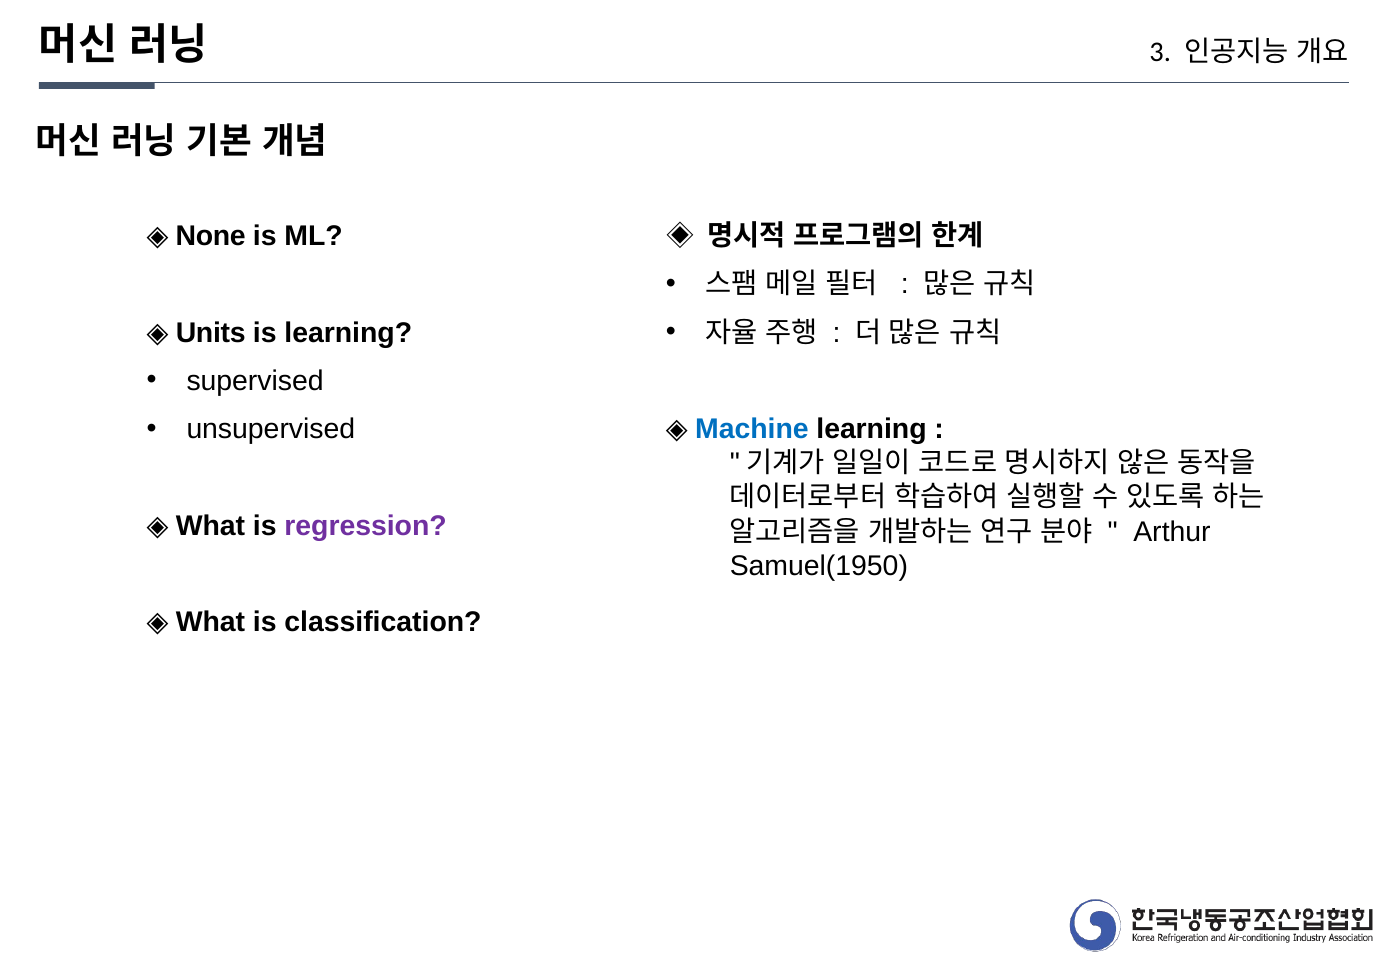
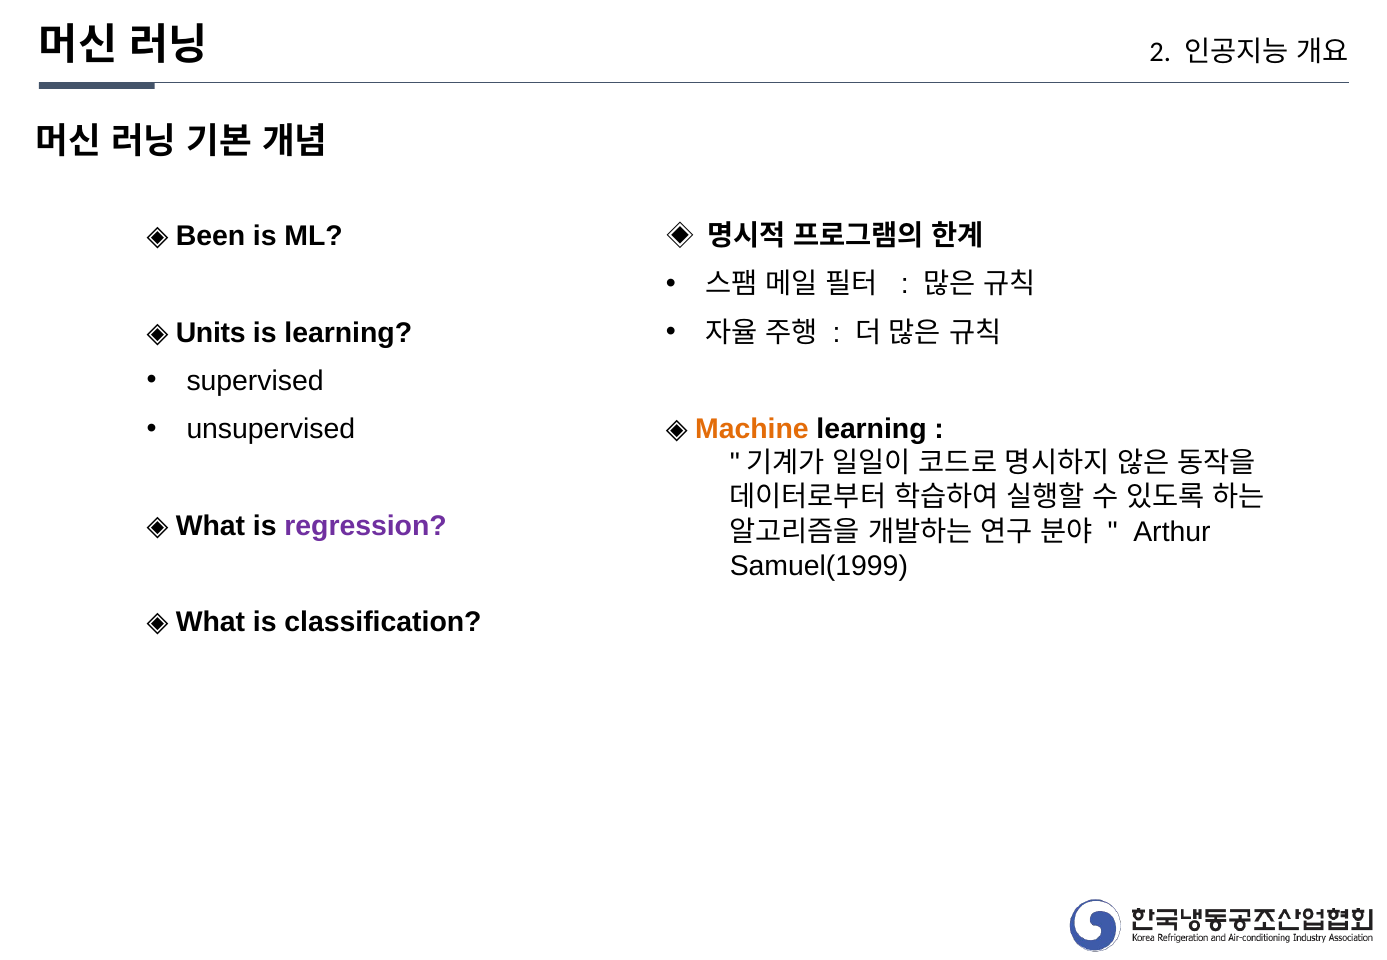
3: 3 -> 2
None: None -> Been
Machine colour: blue -> orange
Samuel(1950: Samuel(1950 -> Samuel(1999
